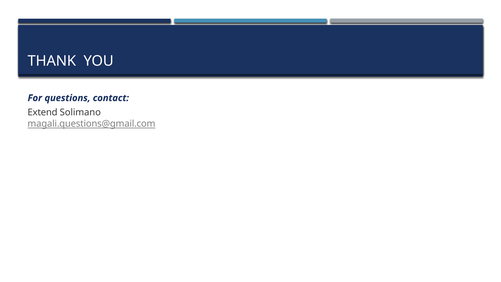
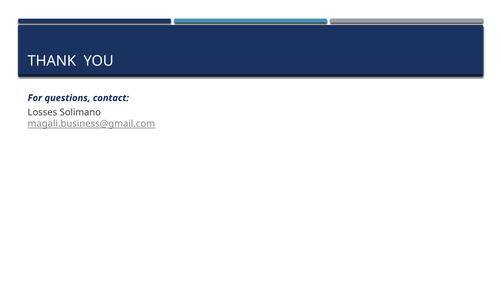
Extend: Extend -> Losses
magali.questions@gmail.com: magali.questions@gmail.com -> magali.business@gmail.com
